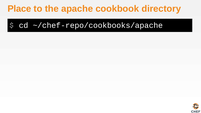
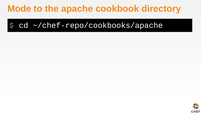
Place: Place -> Mode
